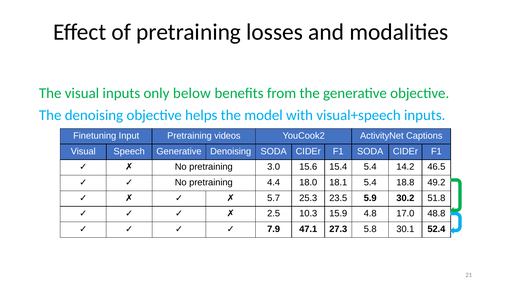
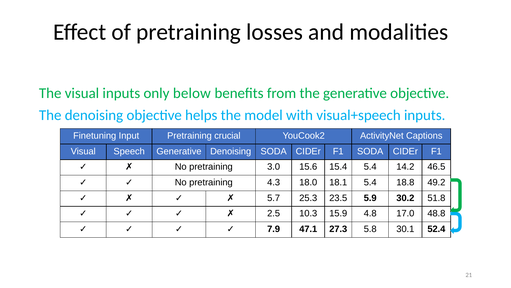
videos: videos -> crucial
4.4: 4.4 -> 4.3
